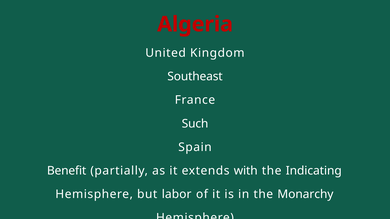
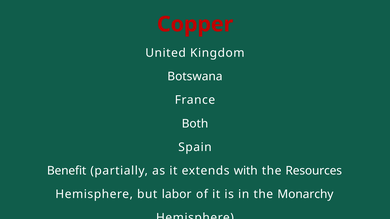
Algeria: Algeria -> Copper
Southeast: Southeast -> Botswana
Such: Such -> Both
Indicating: Indicating -> Resources
